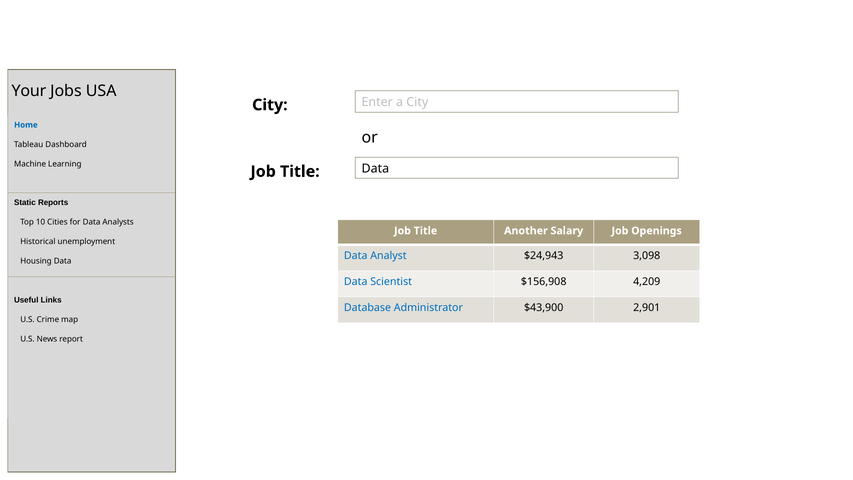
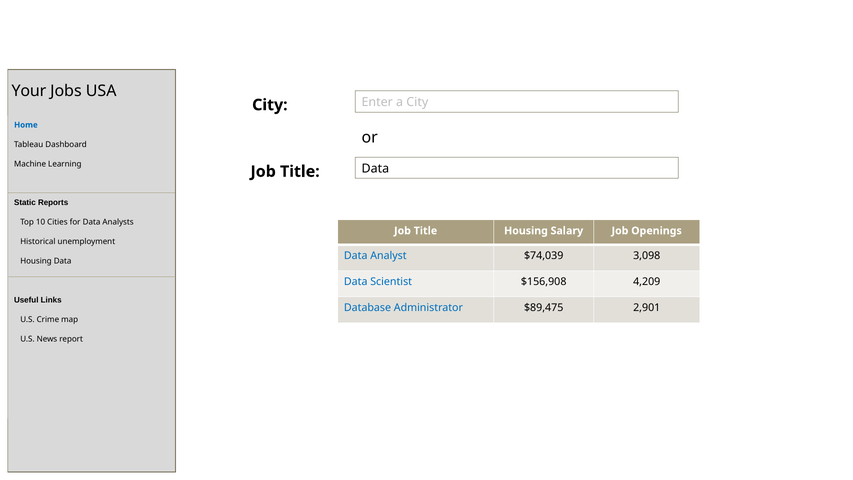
Title Another: Another -> Housing
$24,943: $24,943 -> $74,039
$43,900: $43,900 -> $89,475
